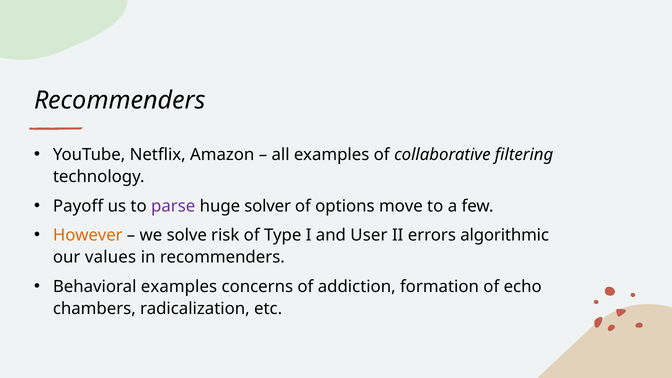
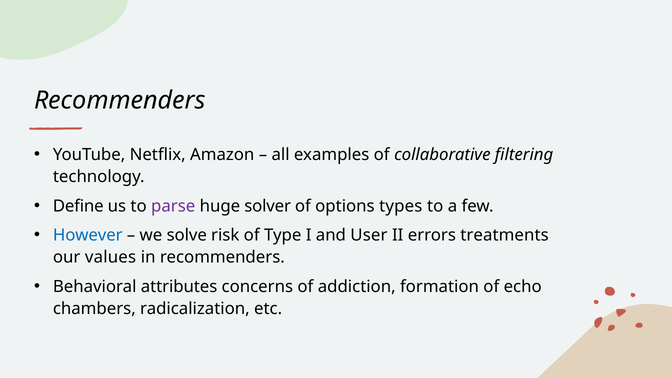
Payoff: Payoff -> Define
move: move -> types
However colour: orange -> blue
algorithmic: algorithmic -> treatments
Behavioral examples: examples -> attributes
